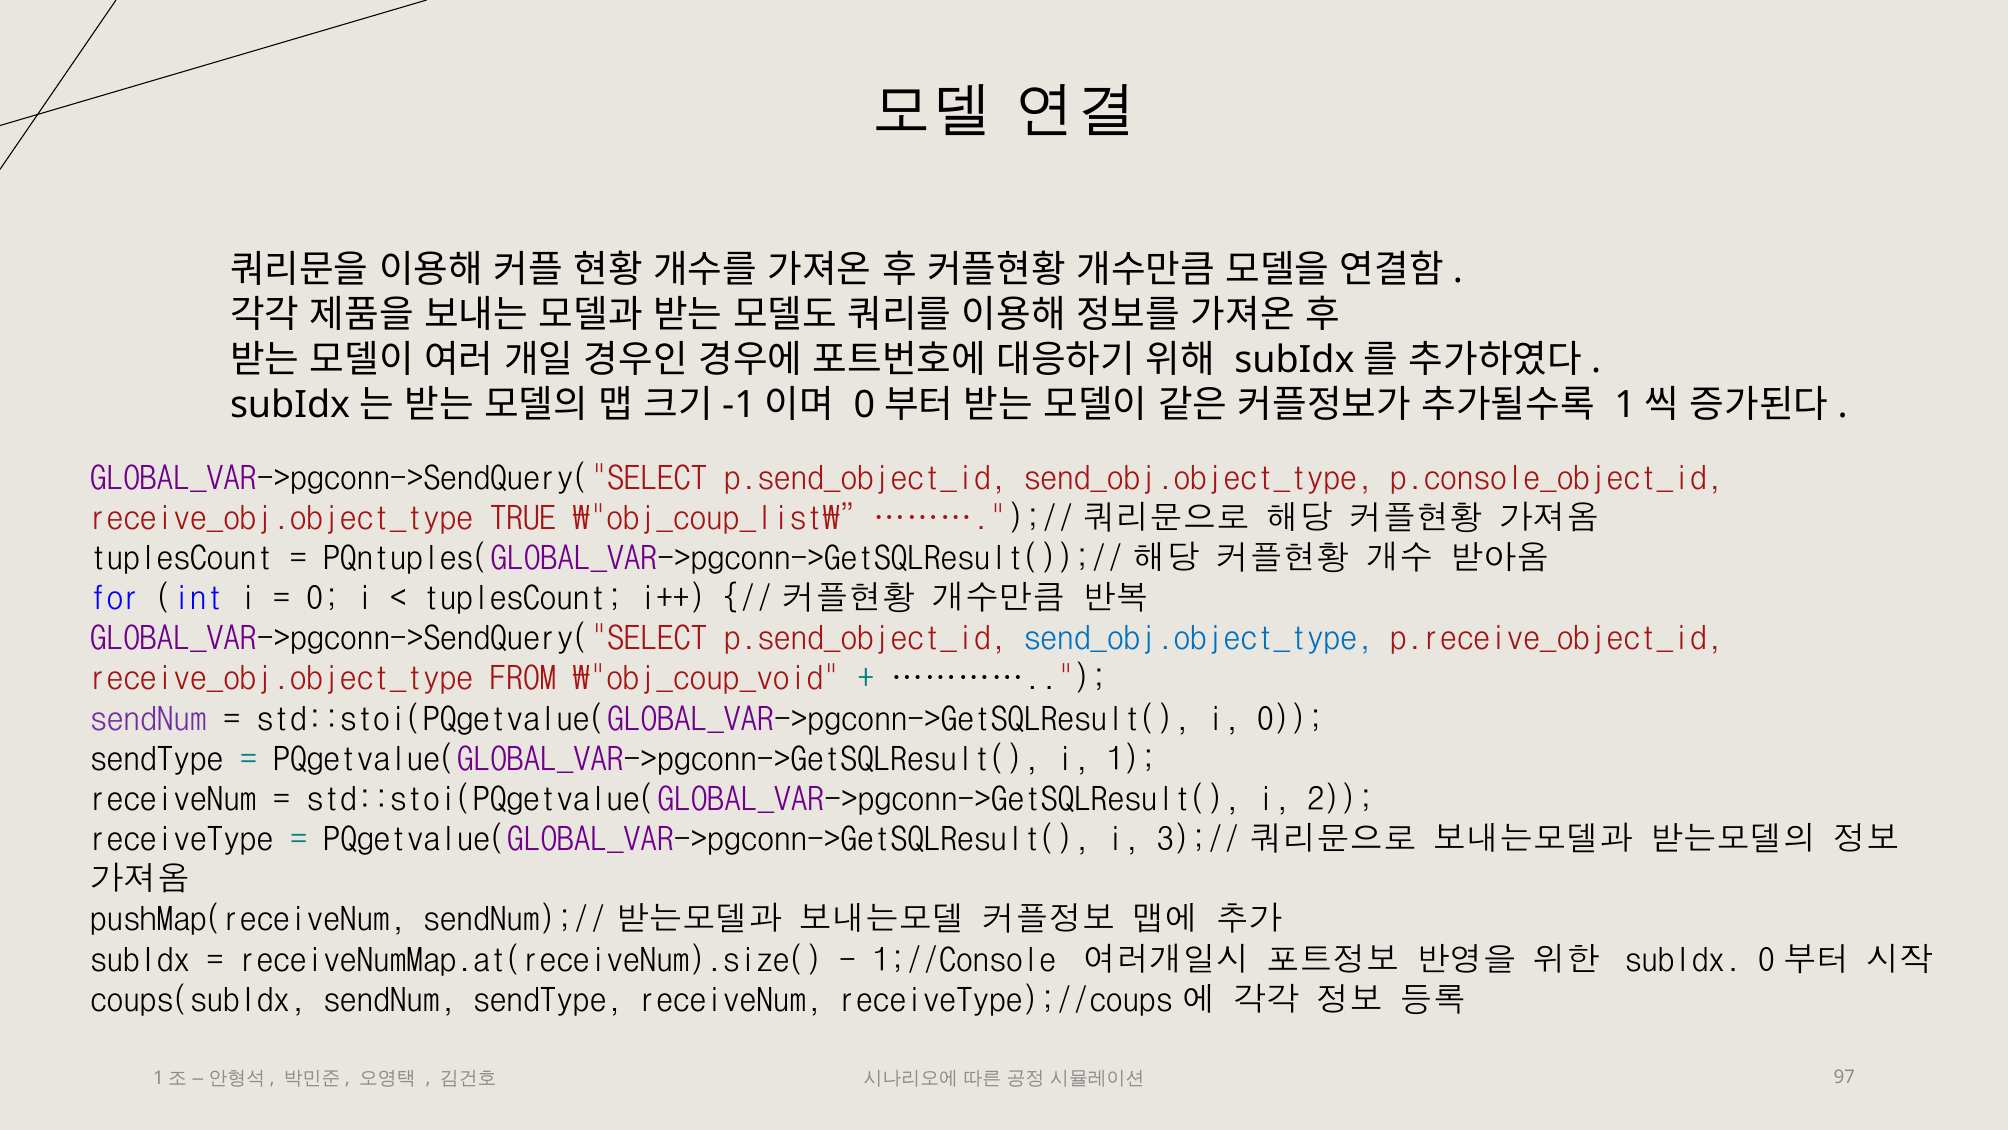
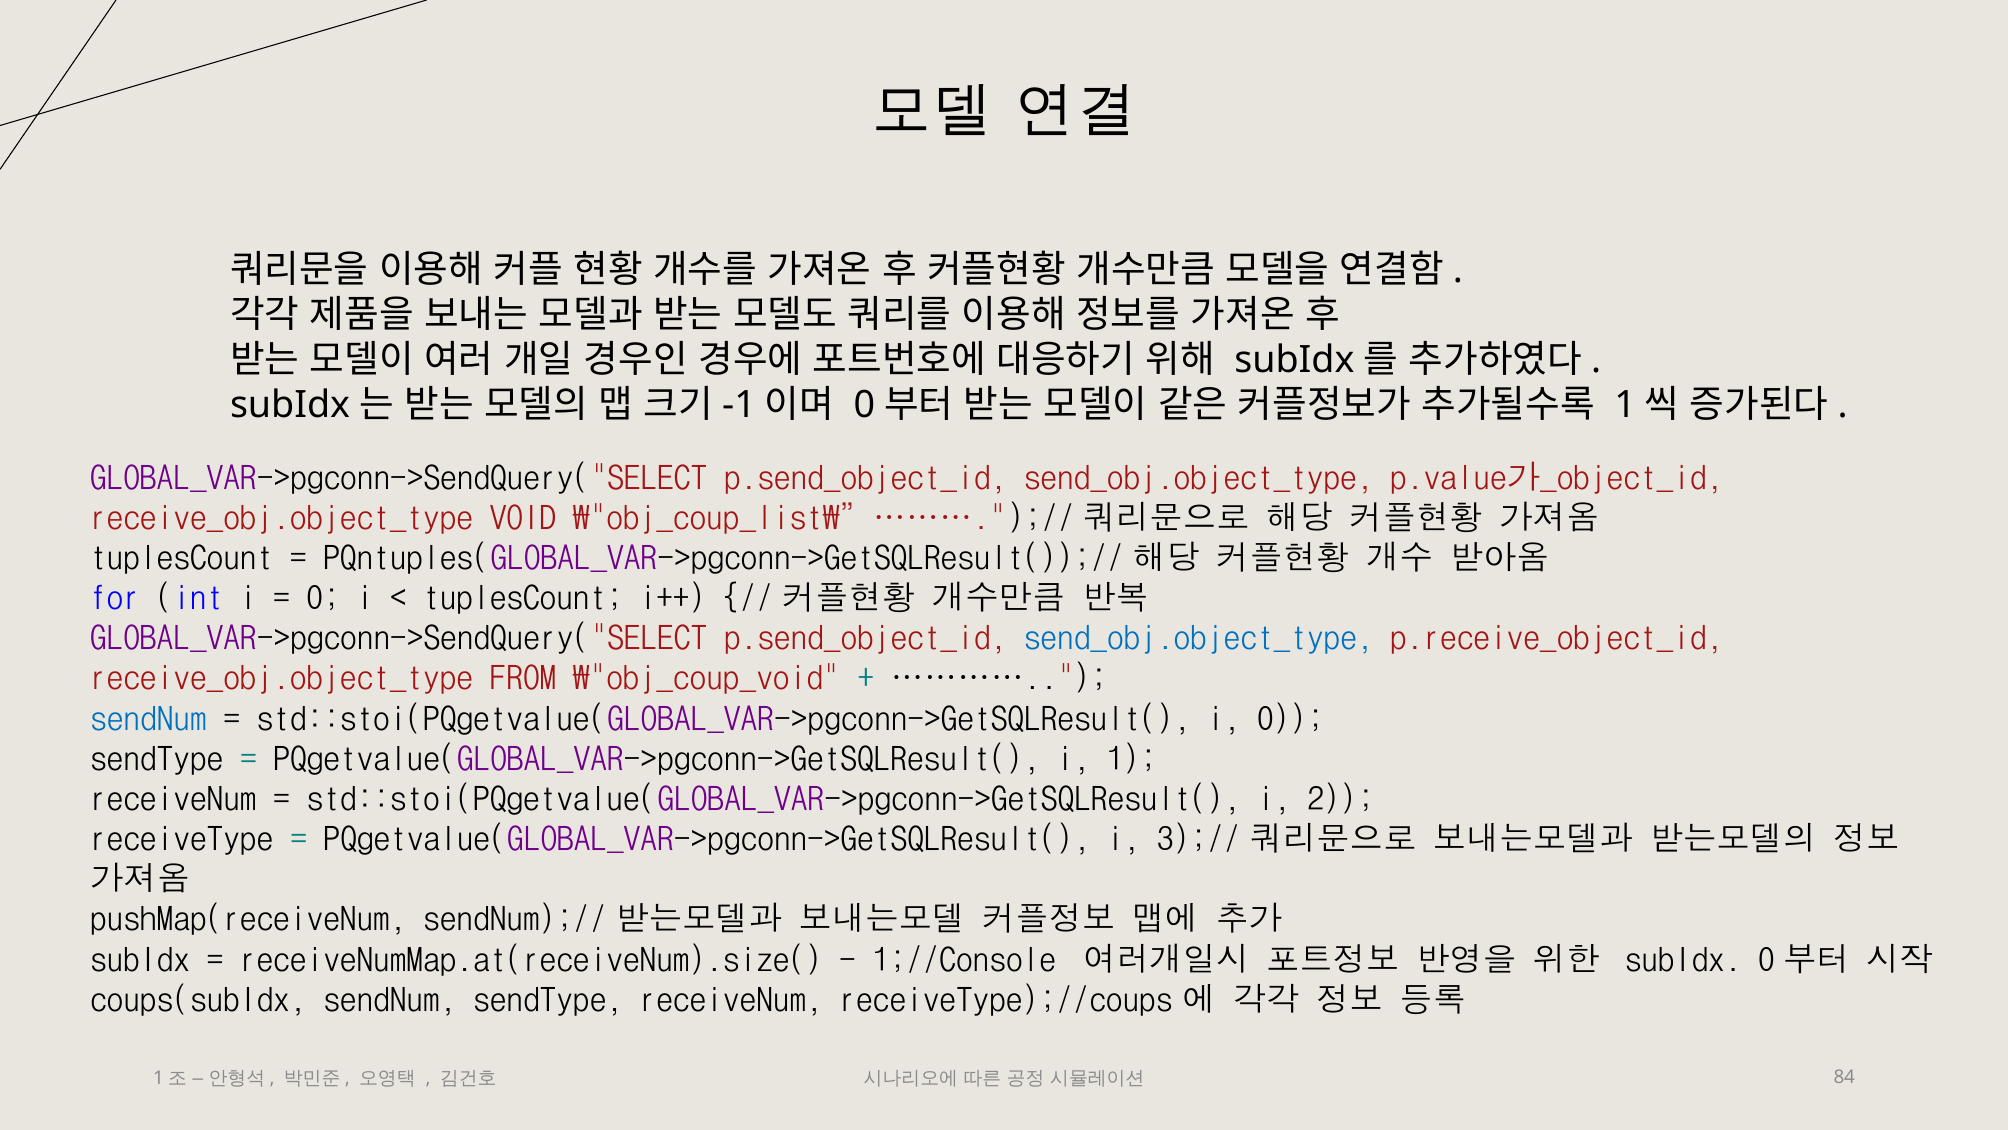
p.console_object_id: p.console_object_id -> p.value가_object_id
TRUE: TRUE -> VOID
sendNum at (148, 719) colour: purple -> blue
97: 97 -> 84
